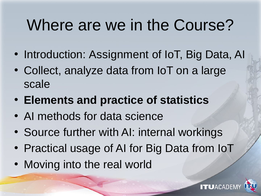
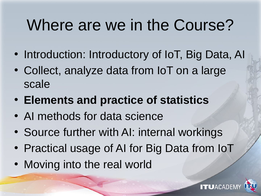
Assignment: Assignment -> Introductory
